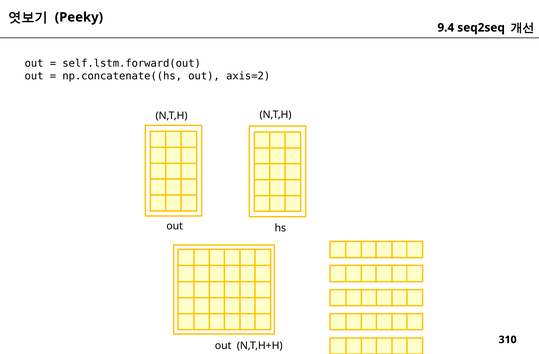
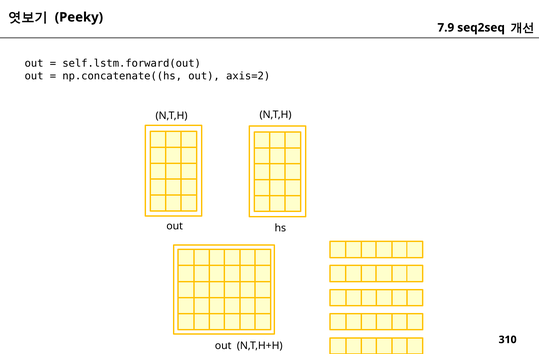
9.4: 9.4 -> 7.9
